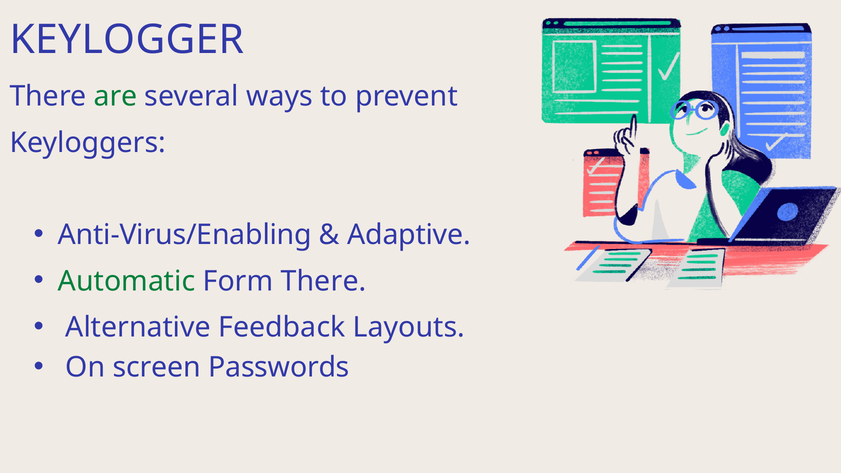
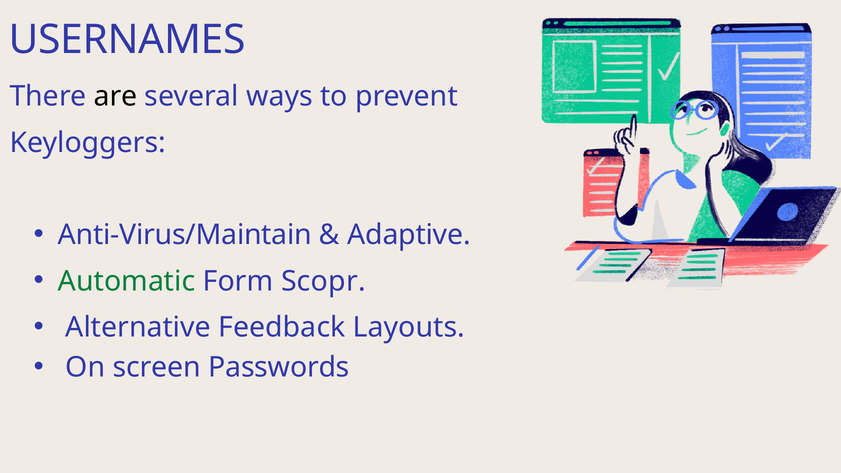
KEYLOGGER: KEYLOGGER -> USERNAMES
are colour: green -> black
Anti-Virus/Enabling: Anti-Virus/Enabling -> Anti-Virus/Maintain
Form There: There -> Scopr
